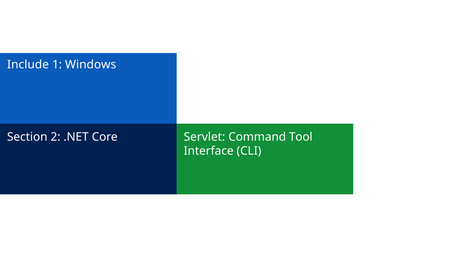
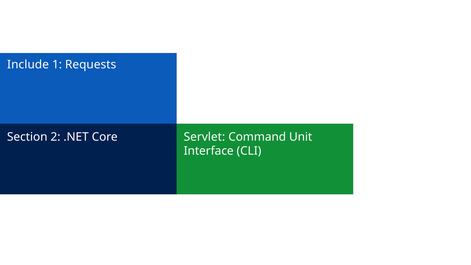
Windows: Windows -> Requests
Tool: Tool -> Unit
